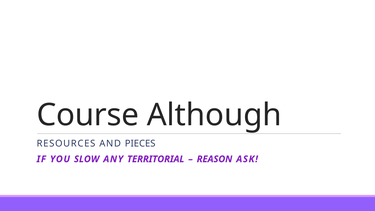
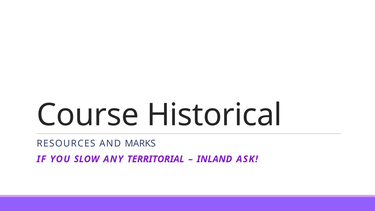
Although: Although -> Historical
PIECES: PIECES -> MARKS
REASON: REASON -> INLAND
